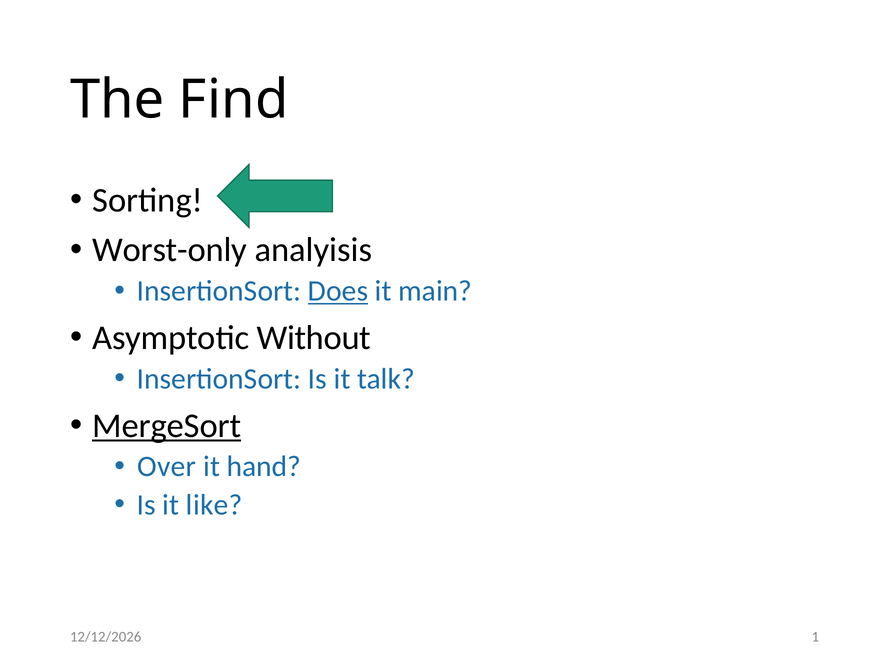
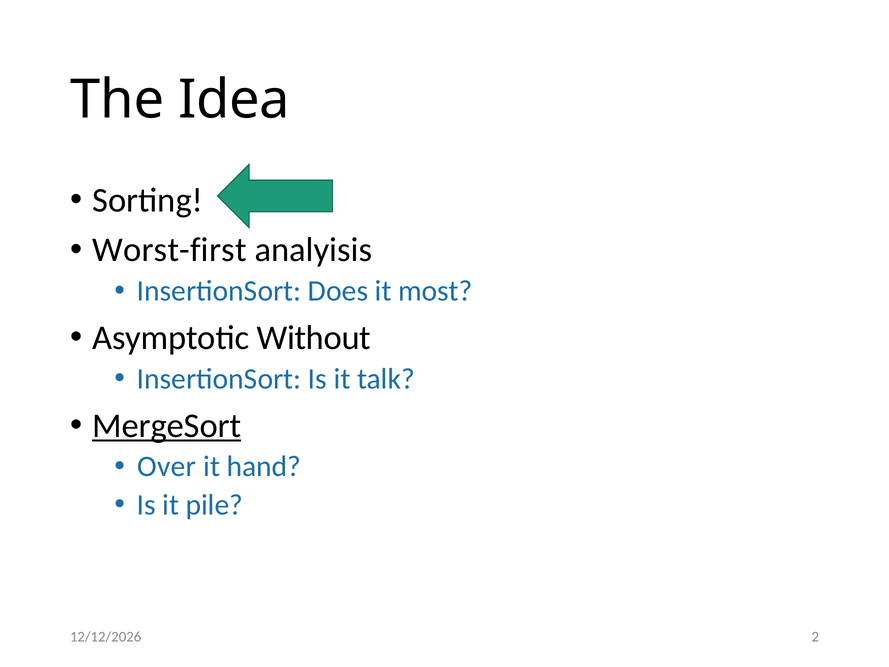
Find: Find -> Idea
Worst-only: Worst-only -> Worst-first
Does underline: present -> none
main: main -> most
like: like -> pile
1: 1 -> 2
